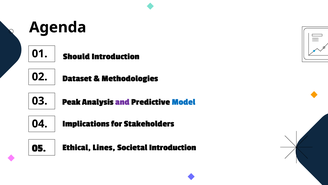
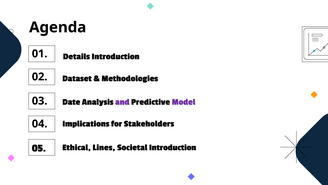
Should: Should -> Details
Peak: Peak -> Date
Model colour: blue -> purple
